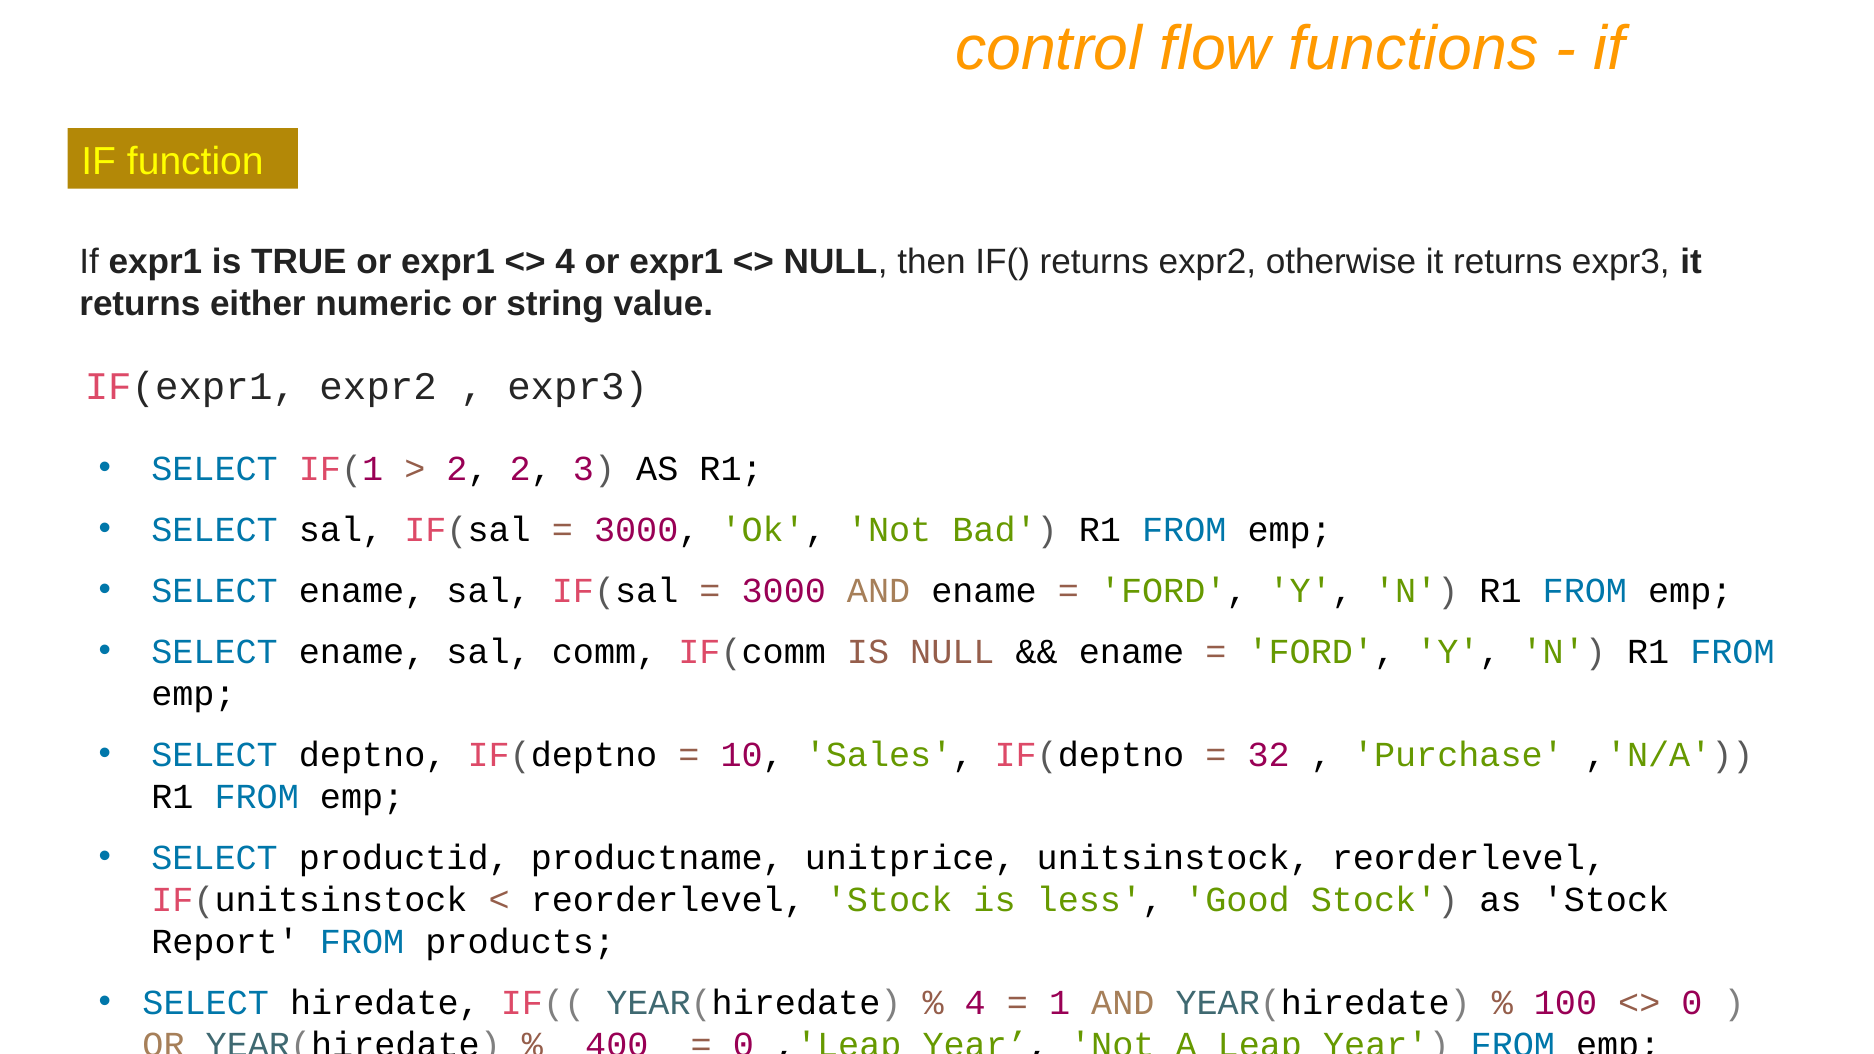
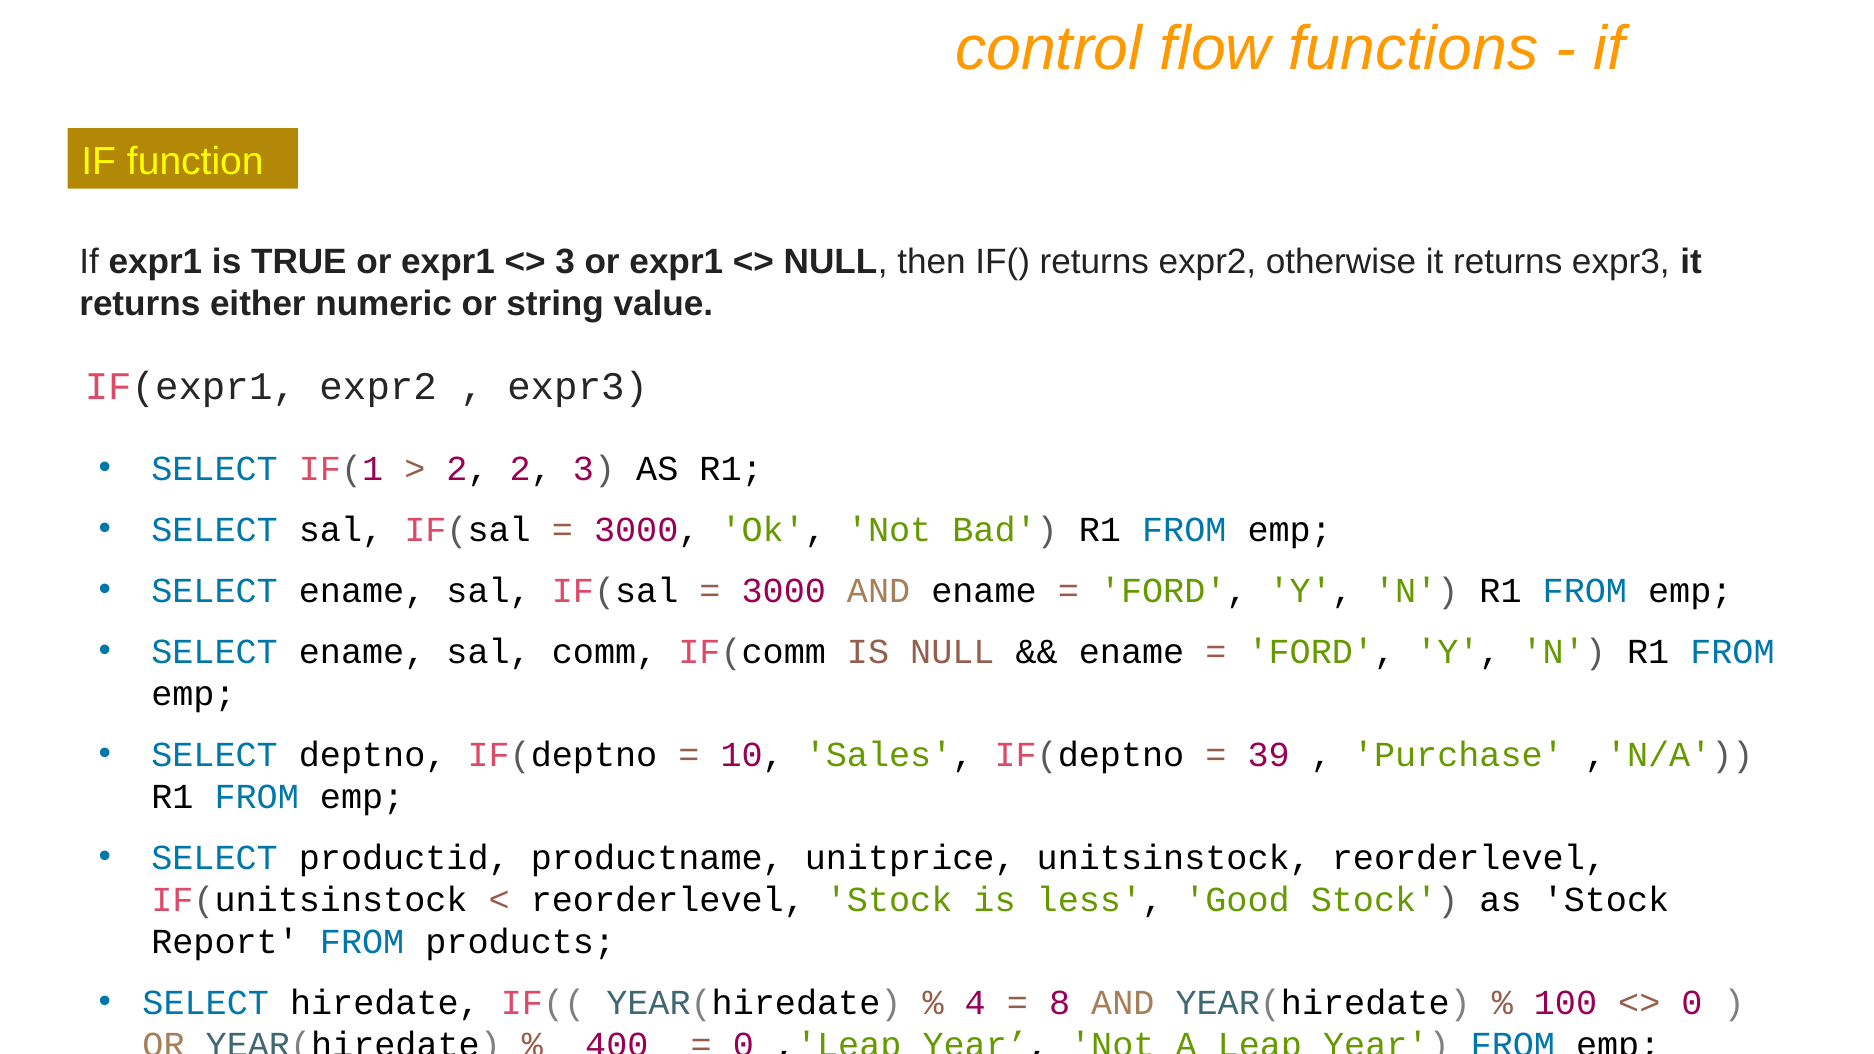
4 at (565, 262): 4 -> 3
32: 32 -> 39
1: 1 -> 8
